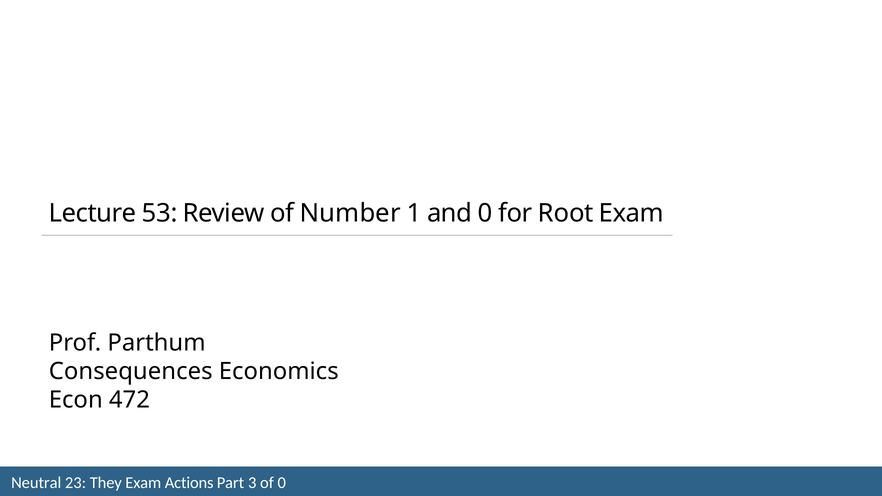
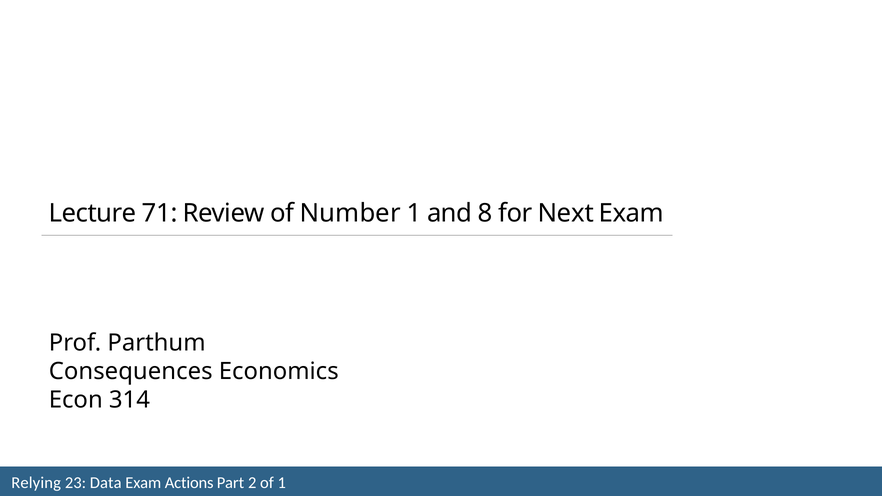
53: 53 -> 71
and 0: 0 -> 8
Root: Root -> Next
472: 472 -> 314
Neutral: Neutral -> Relying
They: They -> Data
3: 3 -> 2
of 0: 0 -> 1
